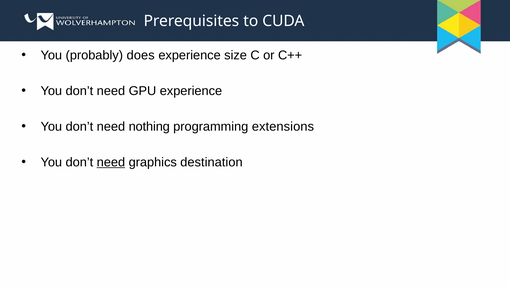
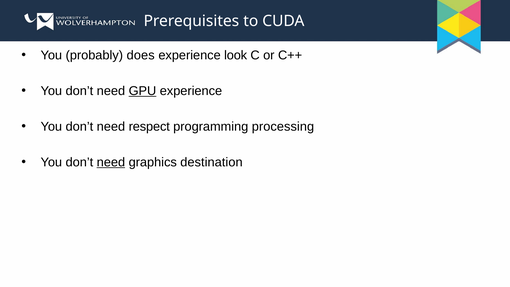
size: size -> look
GPU underline: none -> present
nothing: nothing -> respect
extensions: extensions -> processing
